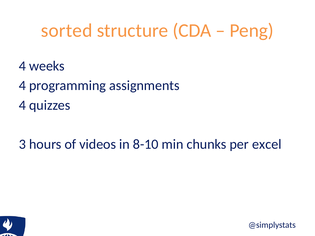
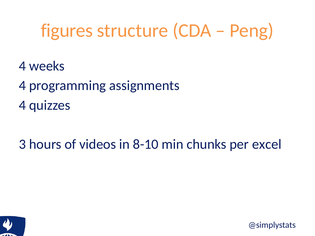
sorted: sorted -> figures
